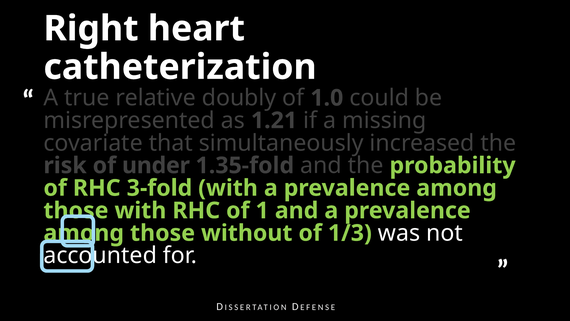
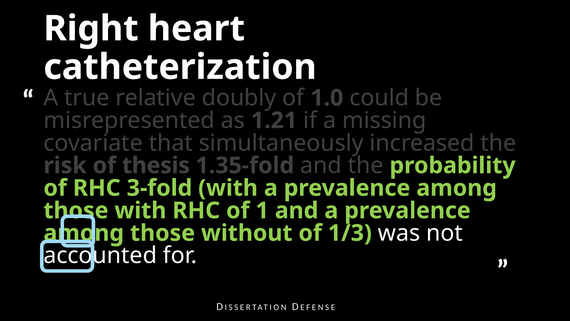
under: under -> thesis
